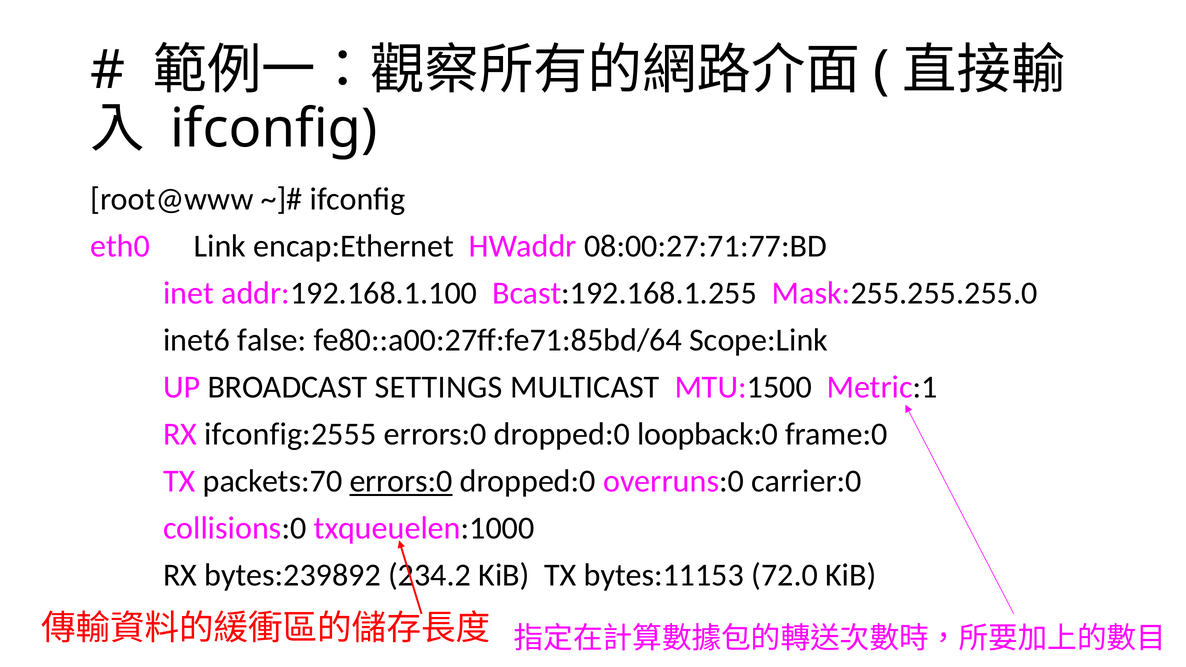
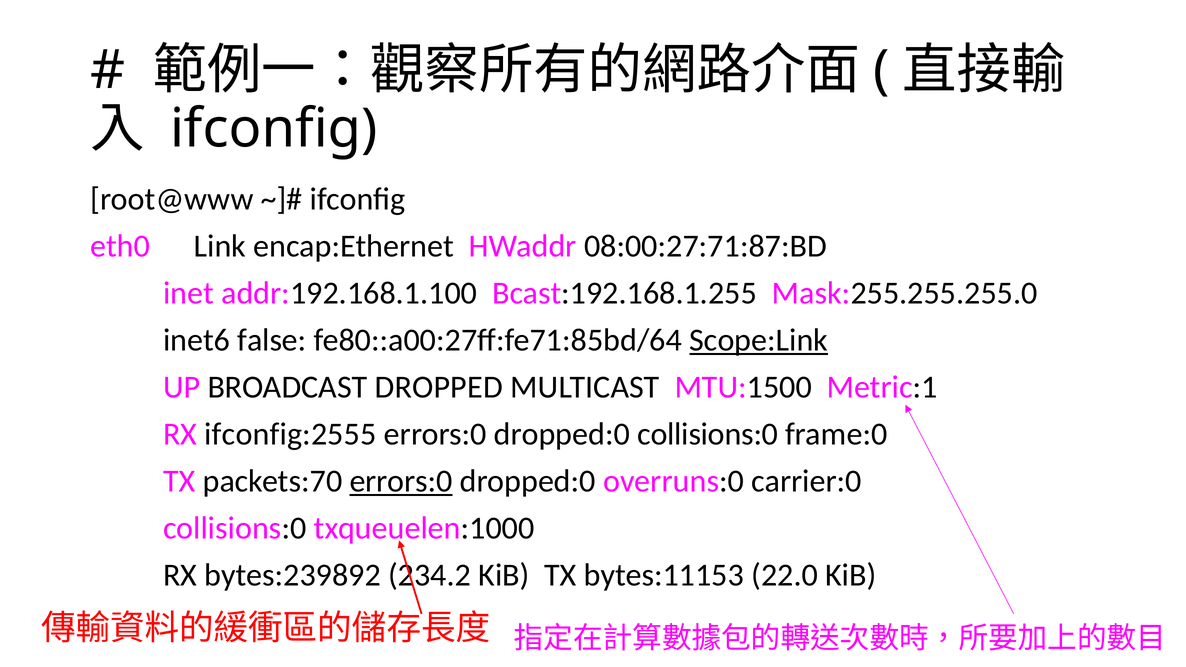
08:00:27:71:77:BD: 08:00:27:71:77:BD -> 08:00:27:71:87:BD
Scope:Link underline: none -> present
SETTINGS: SETTINGS -> DROPPED
dropped:0 loopback:0: loopback:0 -> collisions:0
72.0: 72.0 -> 22.0
